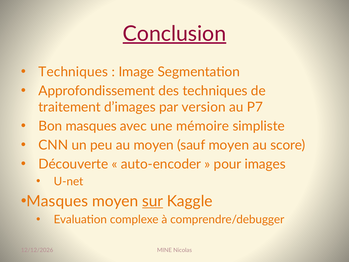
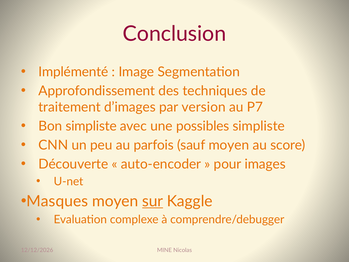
Conclusion underline: present -> none
Techniques at (73, 72): Techniques -> Implémenté
Bon masques: masques -> simpliste
mémoire: mémoire -> possibles
au moyen: moyen -> parfois
